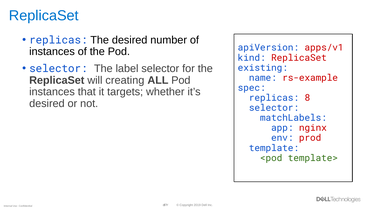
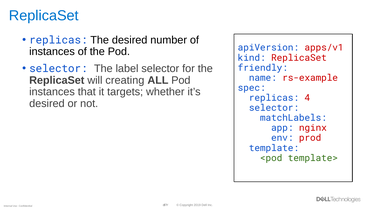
existing: existing -> friendly
8: 8 -> 4
